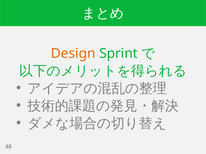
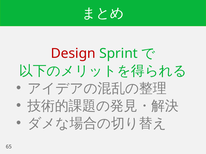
Design colour: orange -> red
